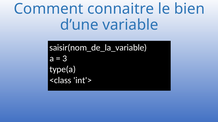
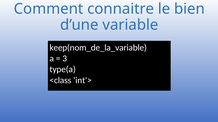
saisir(nom_de_la_variable: saisir(nom_de_la_variable -> keep(nom_de_la_variable
